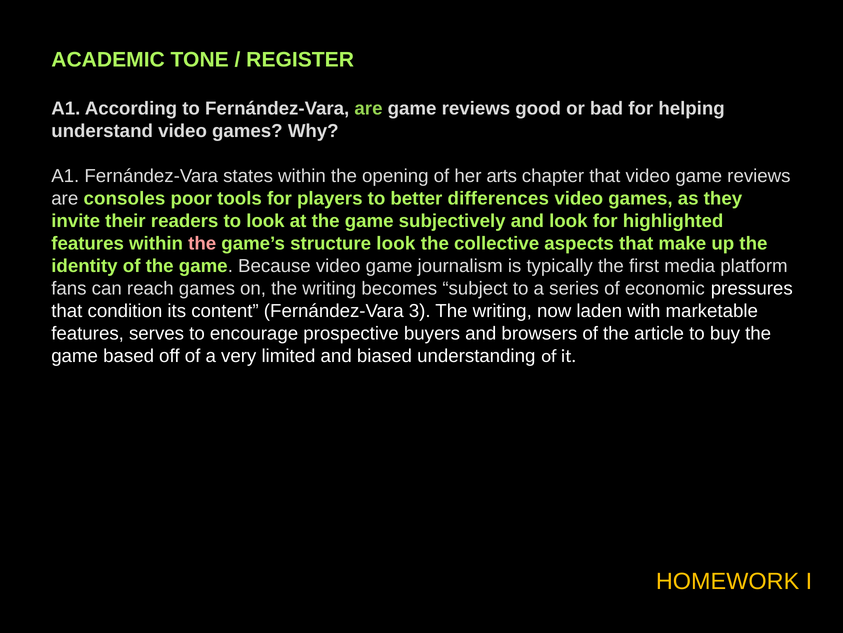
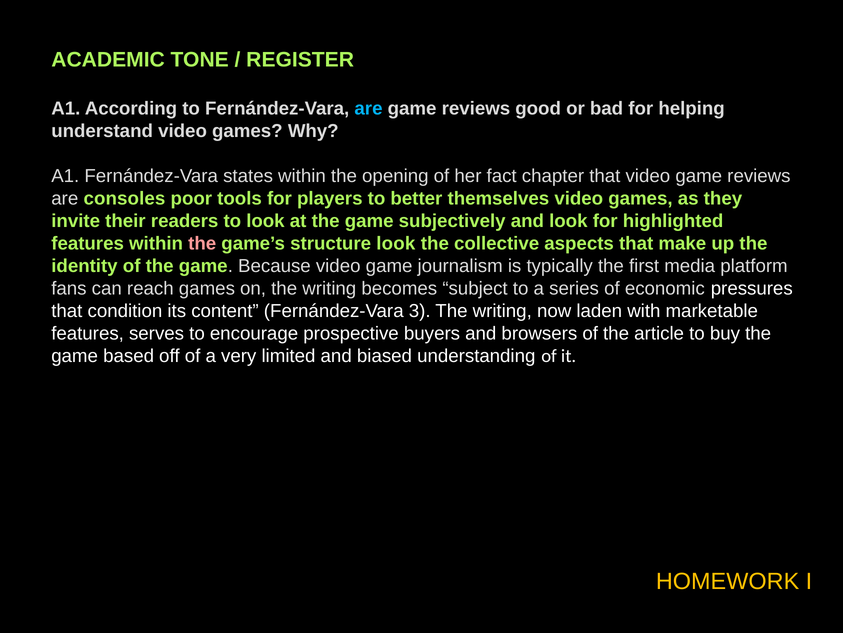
are at (369, 109) colour: light green -> light blue
arts: arts -> fact
differences: differences -> themselves
